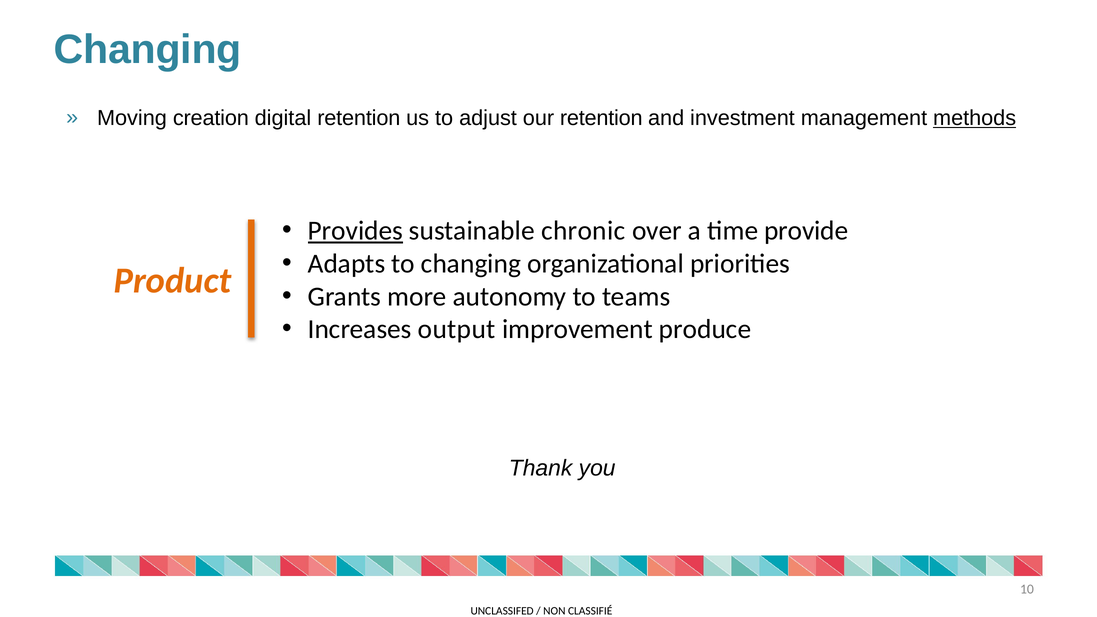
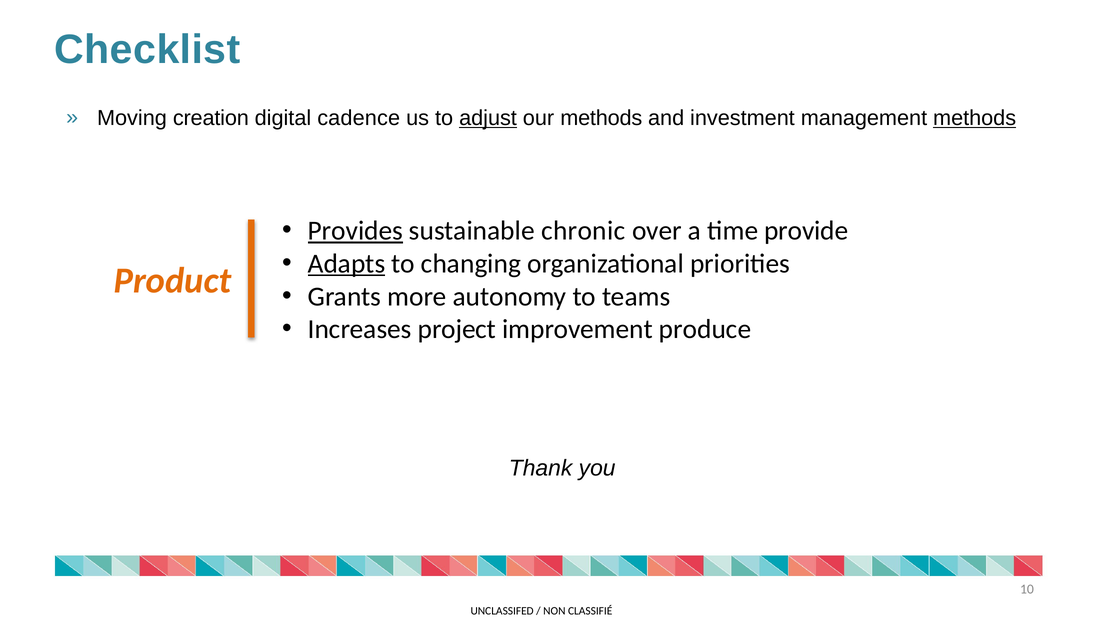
Changing at (148, 50): Changing -> Checklist
digital retention: retention -> cadence
adjust underline: none -> present
our retention: retention -> methods
Adapts underline: none -> present
output: output -> project
